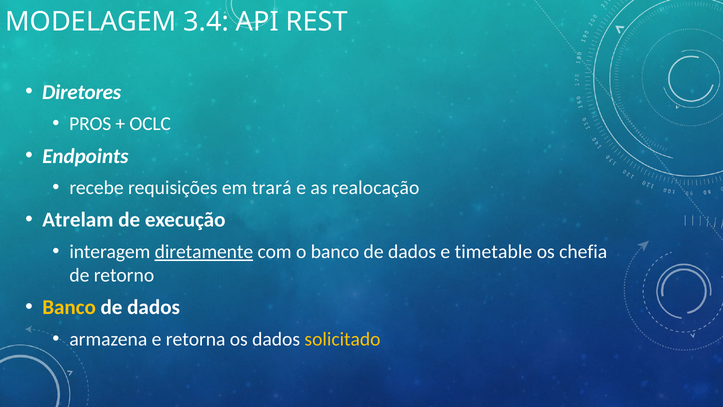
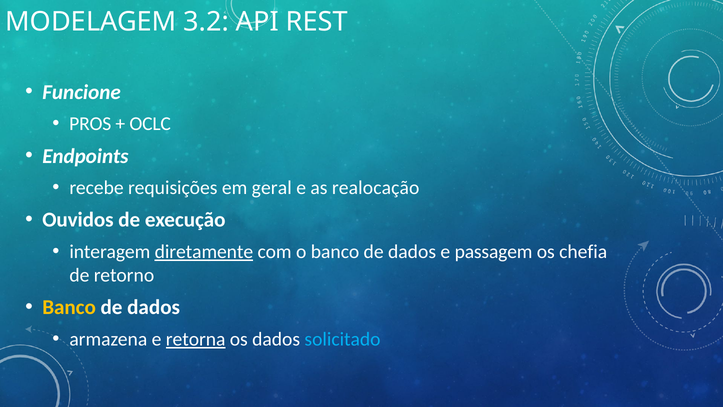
3.4: 3.4 -> 3.2
Diretores: Diretores -> Funcione
trará: trará -> geral
Atrelam: Atrelam -> Ouvidos
timetable: timetable -> passagem
retorna underline: none -> present
solicitado colour: yellow -> light blue
